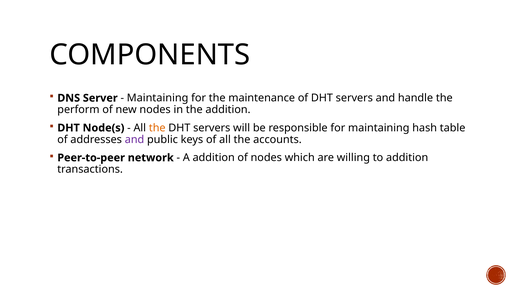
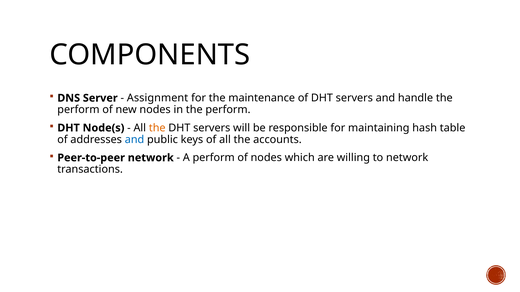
Maintaining at (158, 98): Maintaining -> Assignment
in the addition: addition -> perform
and at (135, 140) colour: purple -> blue
A addition: addition -> perform
to addition: addition -> network
